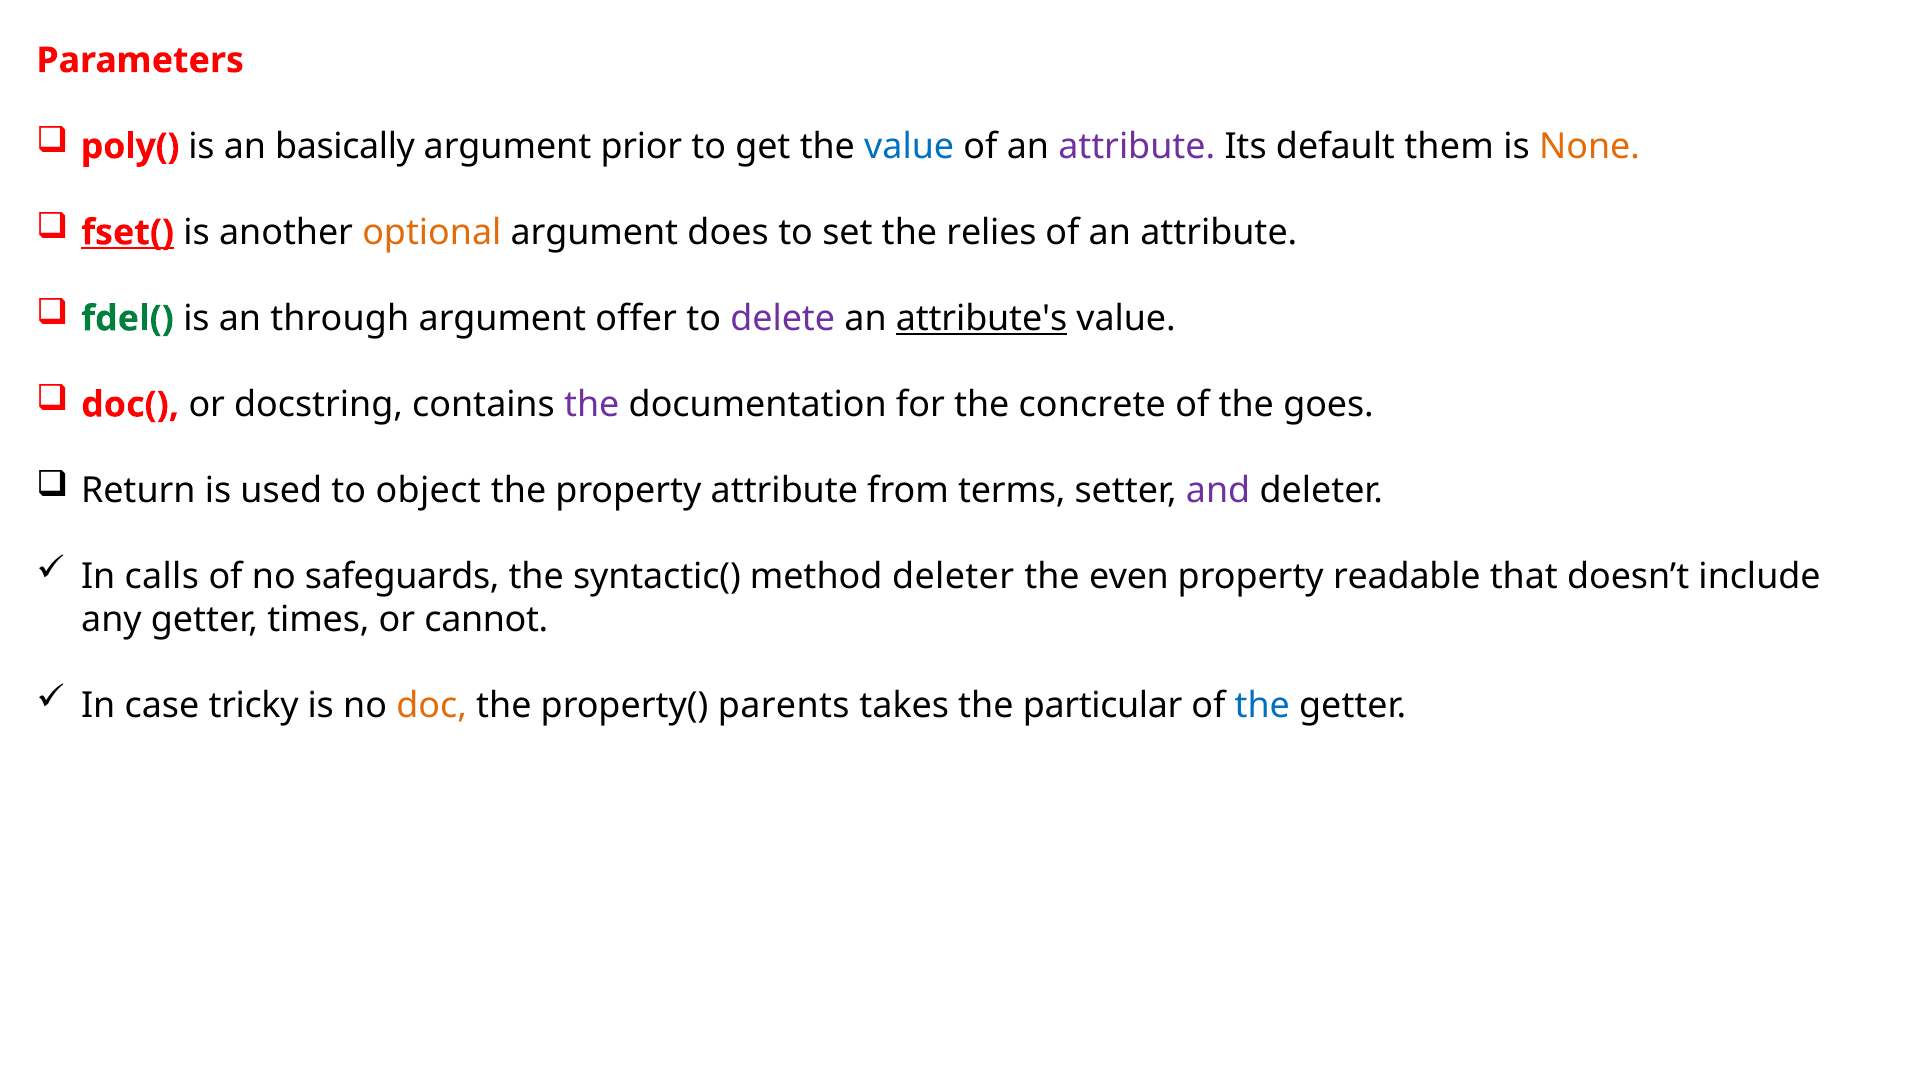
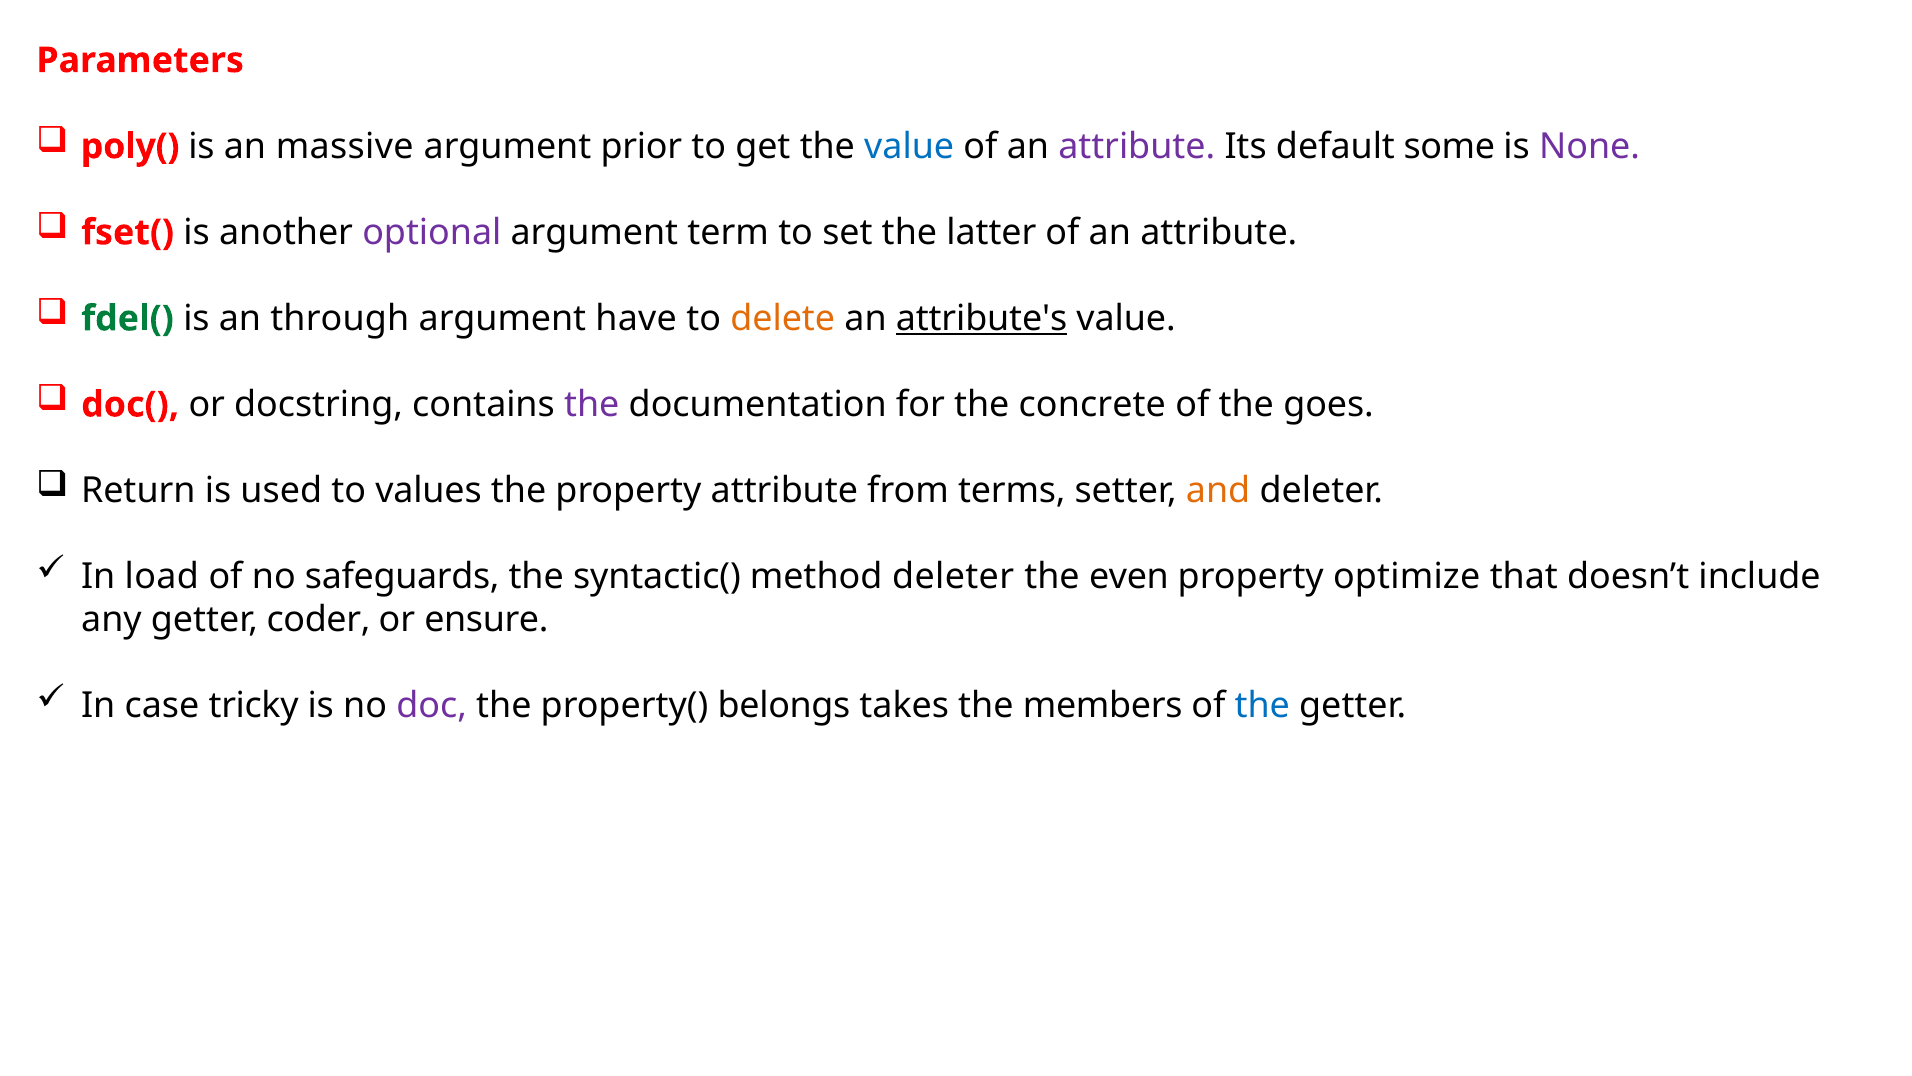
basically: basically -> massive
them: them -> some
None colour: orange -> purple
fset( underline: present -> none
optional colour: orange -> purple
does: does -> term
relies: relies -> latter
offer: offer -> have
delete colour: purple -> orange
object: object -> values
and colour: purple -> orange
calls: calls -> load
readable: readable -> optimize
times: times -> coder
cannot: cannot -> ensure
doc colour: orange -> purple
parents: parents -> belongs
particular: particular -> members
